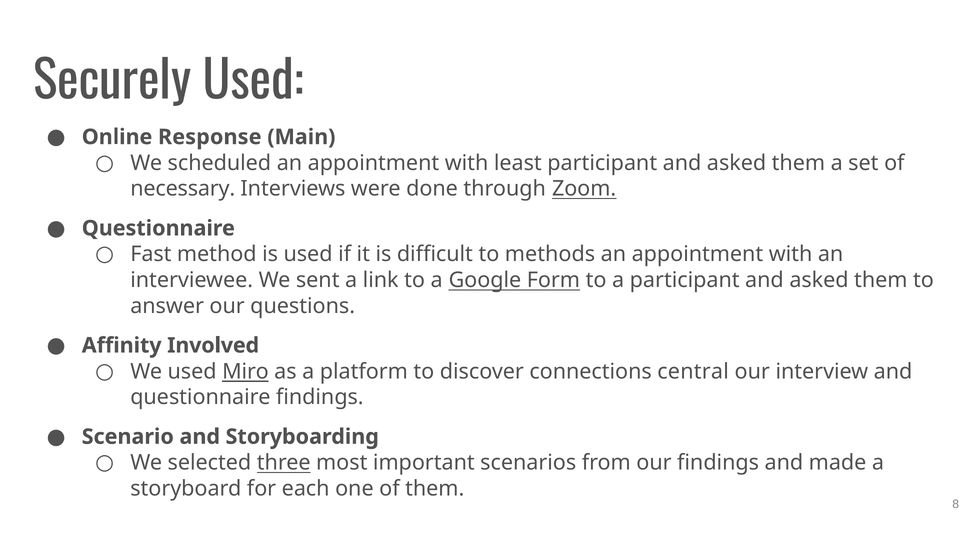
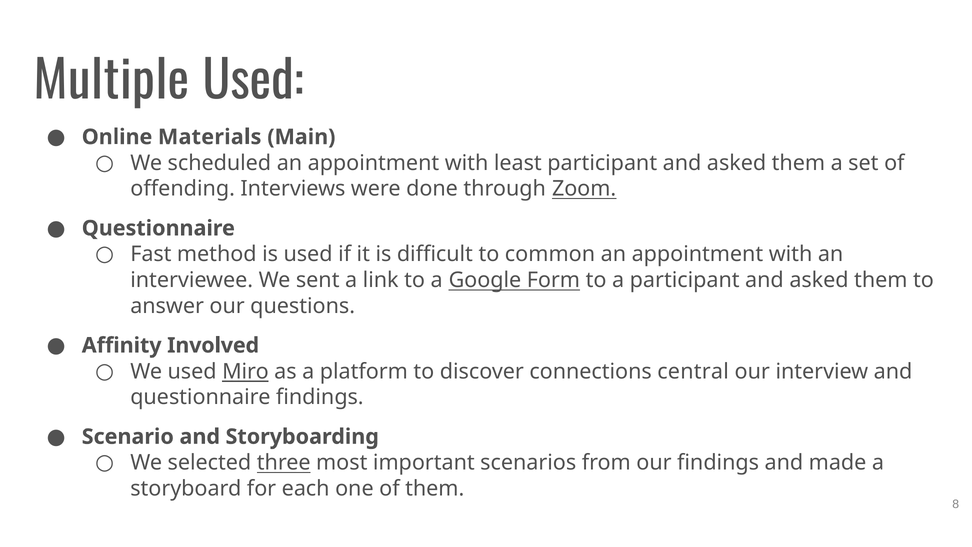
Securely: Securely -> Multiple
Response: Response -> Materials
necessary: necessary -> offending
methods: methods -> common
